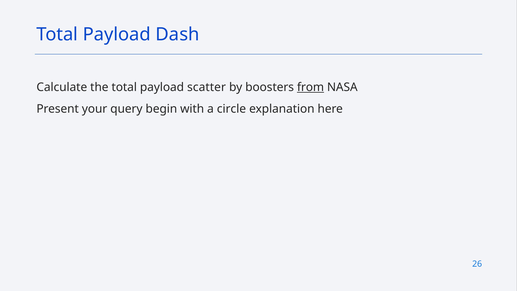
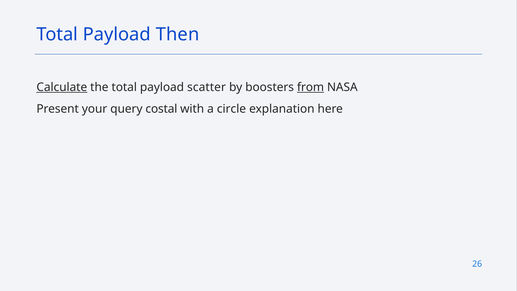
Dash: Dash -> Then
Calculate underline: none -> present
begin: begin -> costal
